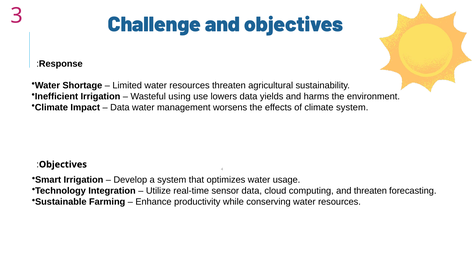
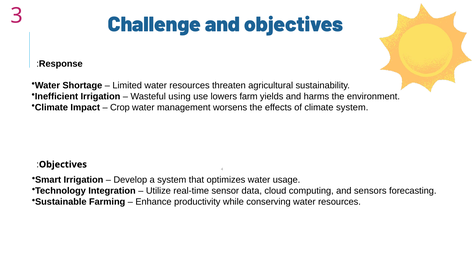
lowers data: data -> farm
Data at (120, 107): Data -> Crop
and threaten: threaten -> sensors
